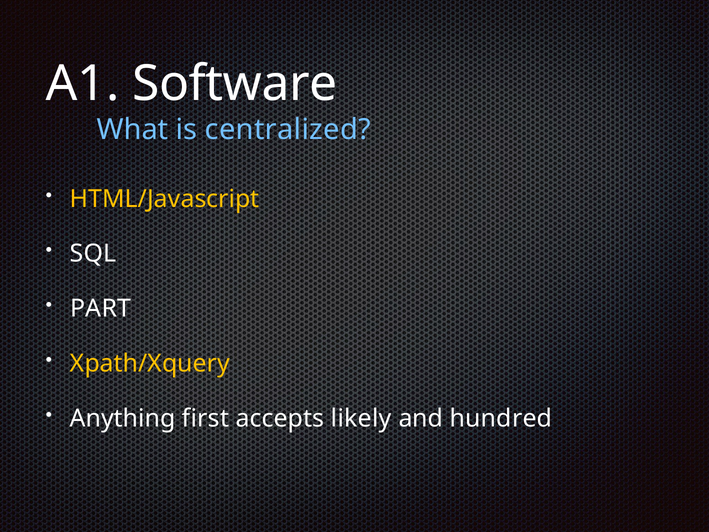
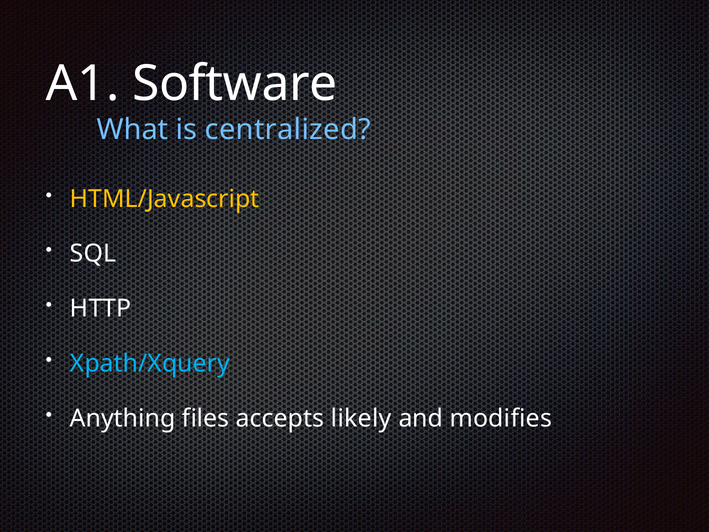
PART: PART -> HTTP
Xpath/Xquery colour: yellow -> light blue
first: first -> files
hundred: hundred -> modifies
